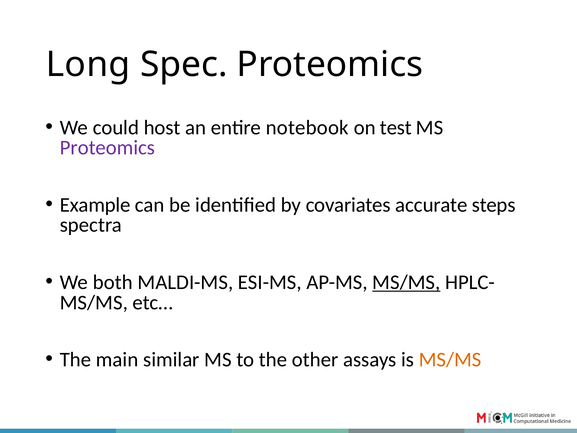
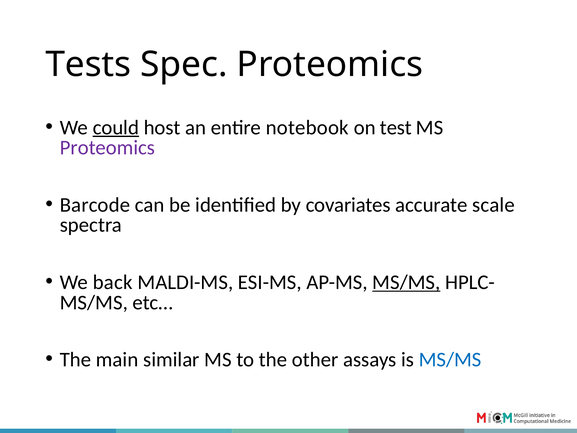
Long: Long -> Tests
could underline: none -> present
Example: Example -> Barcode
steps: steps -> scale
both: both -> back
MS/MS at (450, 359) colour: orange -> blue
